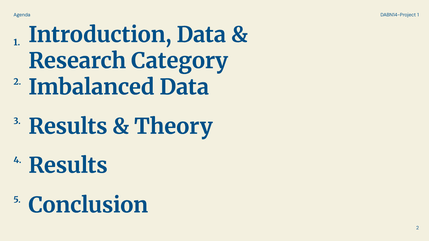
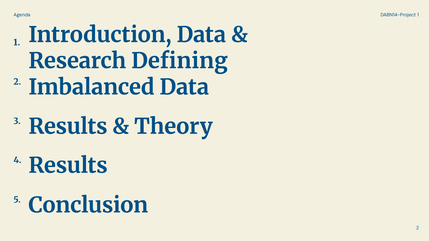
Category: Category -> Defining
